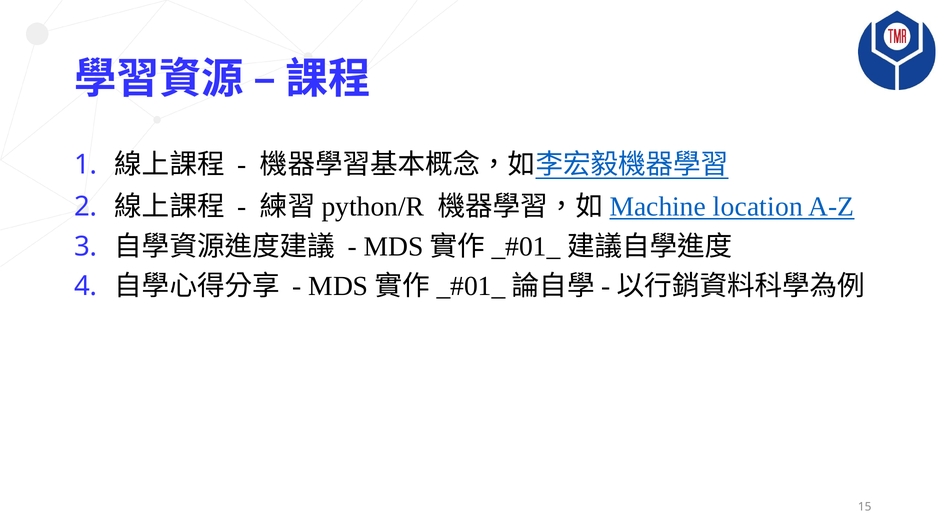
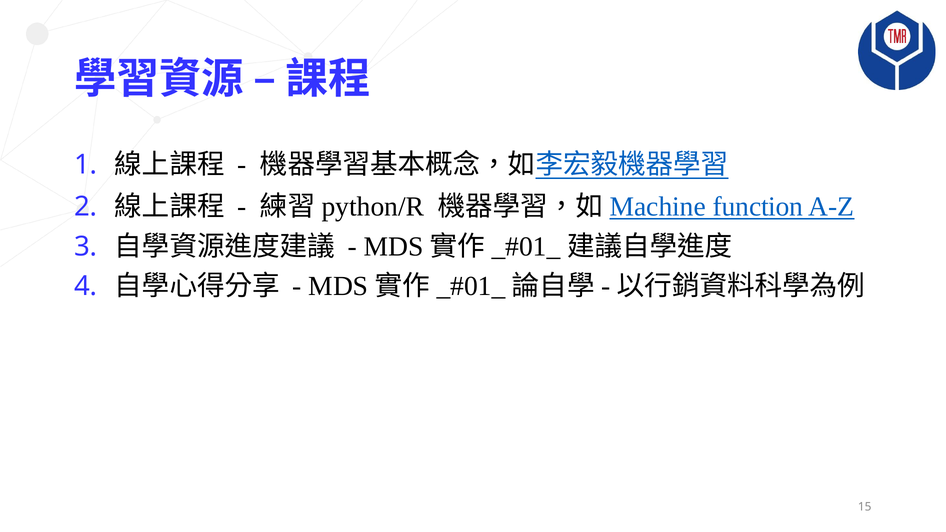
location: location -> function
